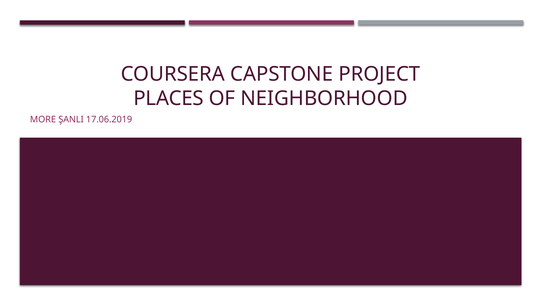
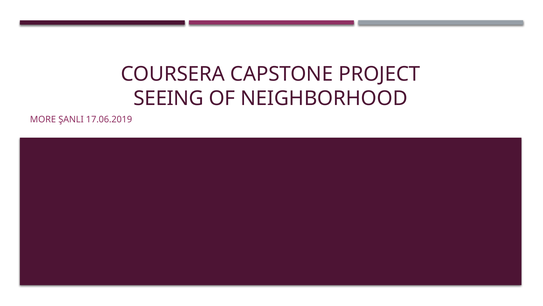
PLACES: PLACES -> SEEING
